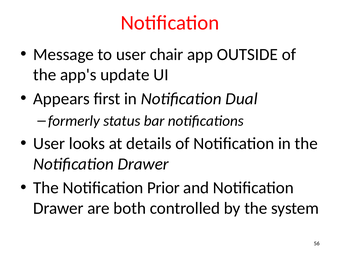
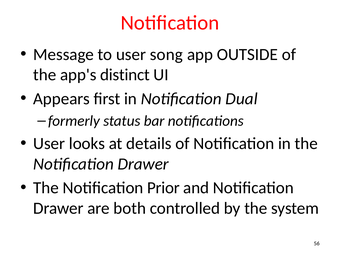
chair: chair -> song
update: update -> distinct
